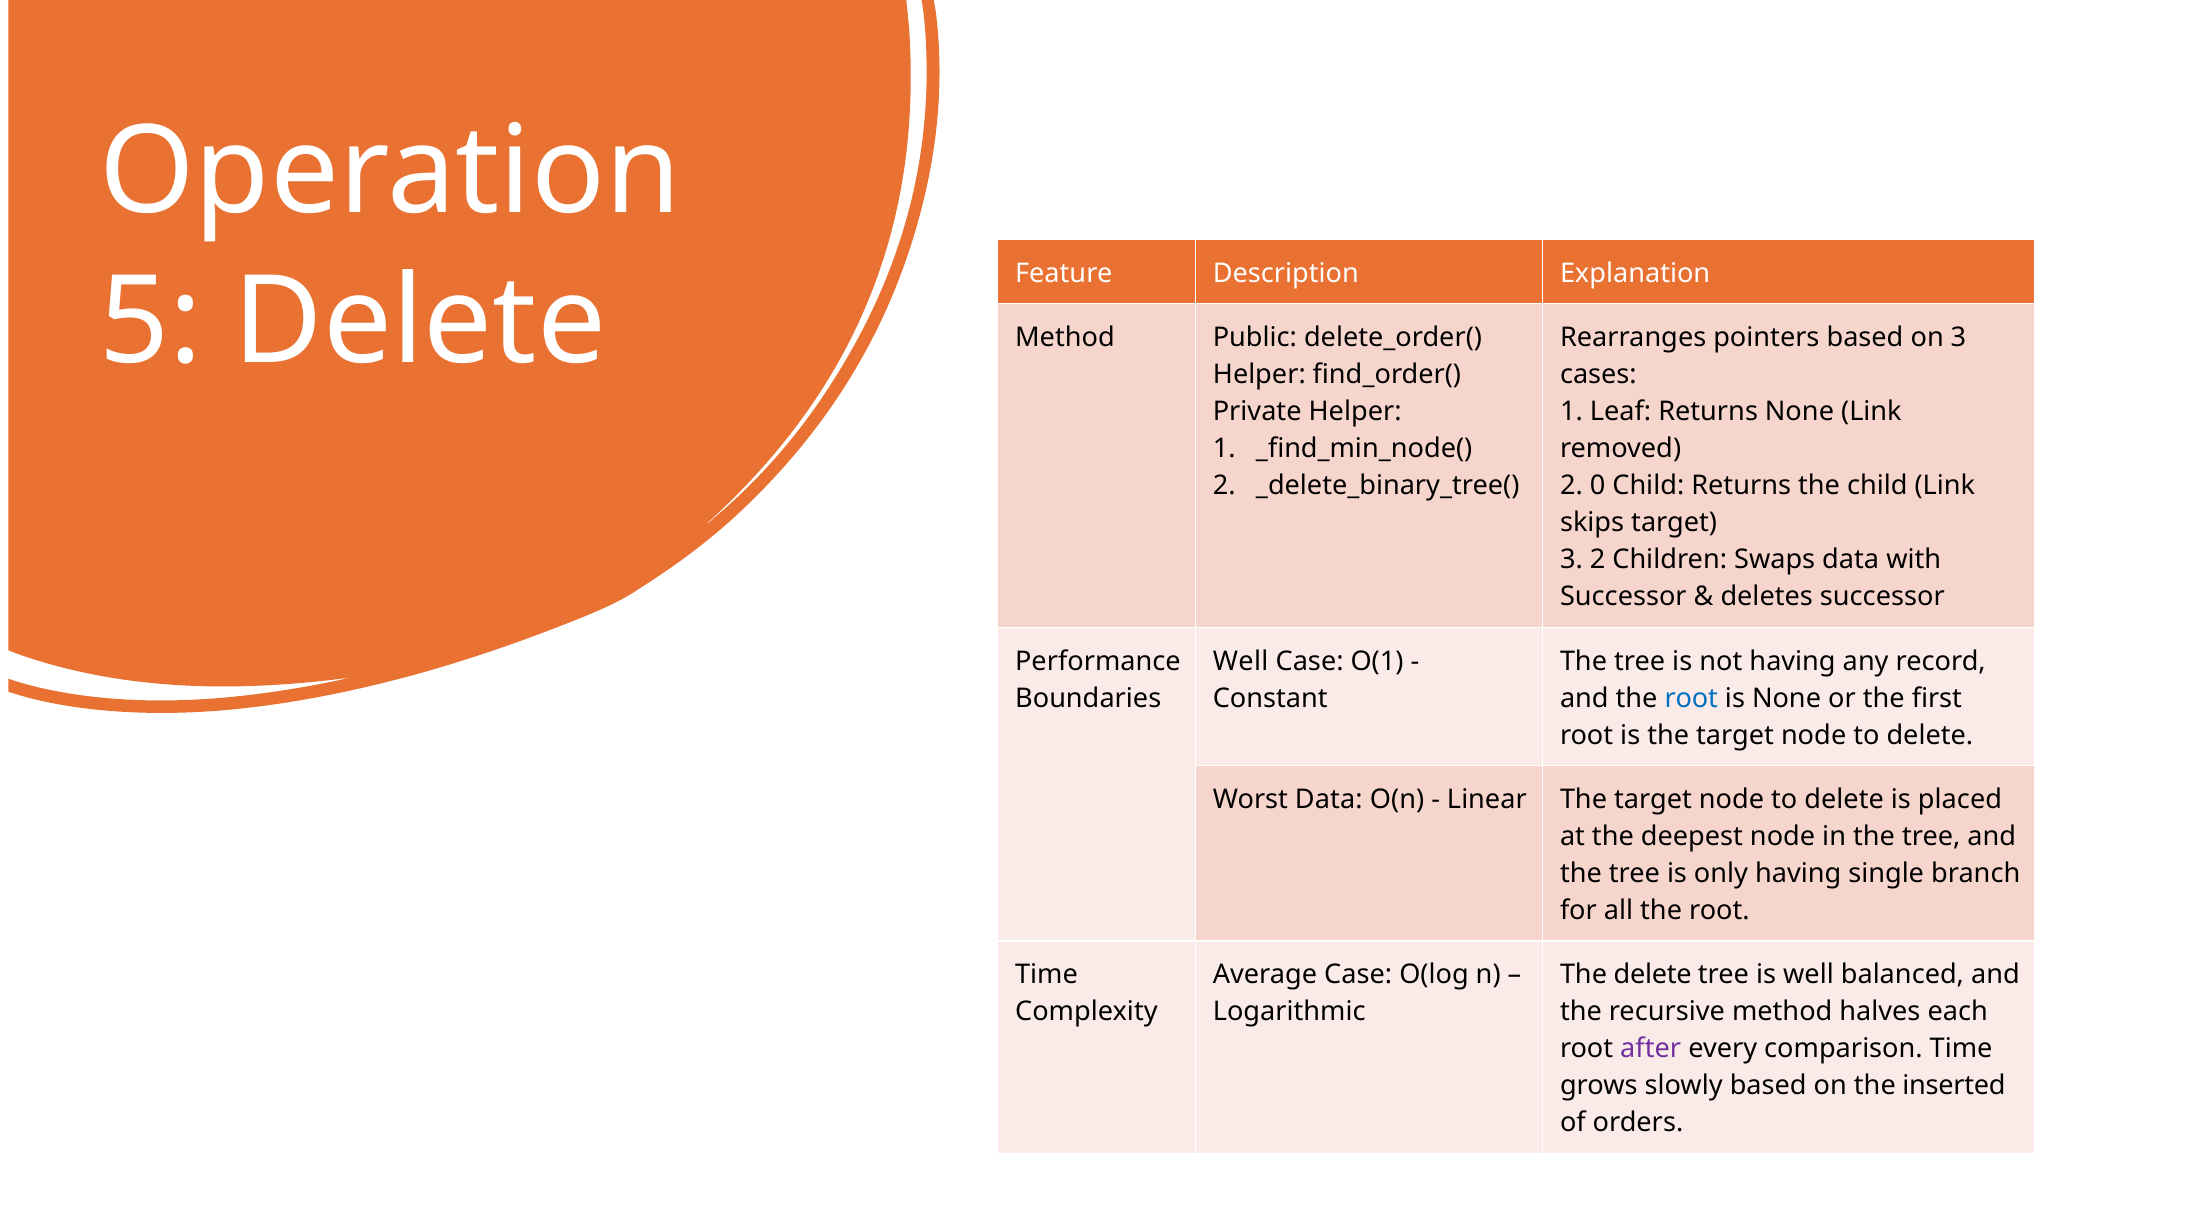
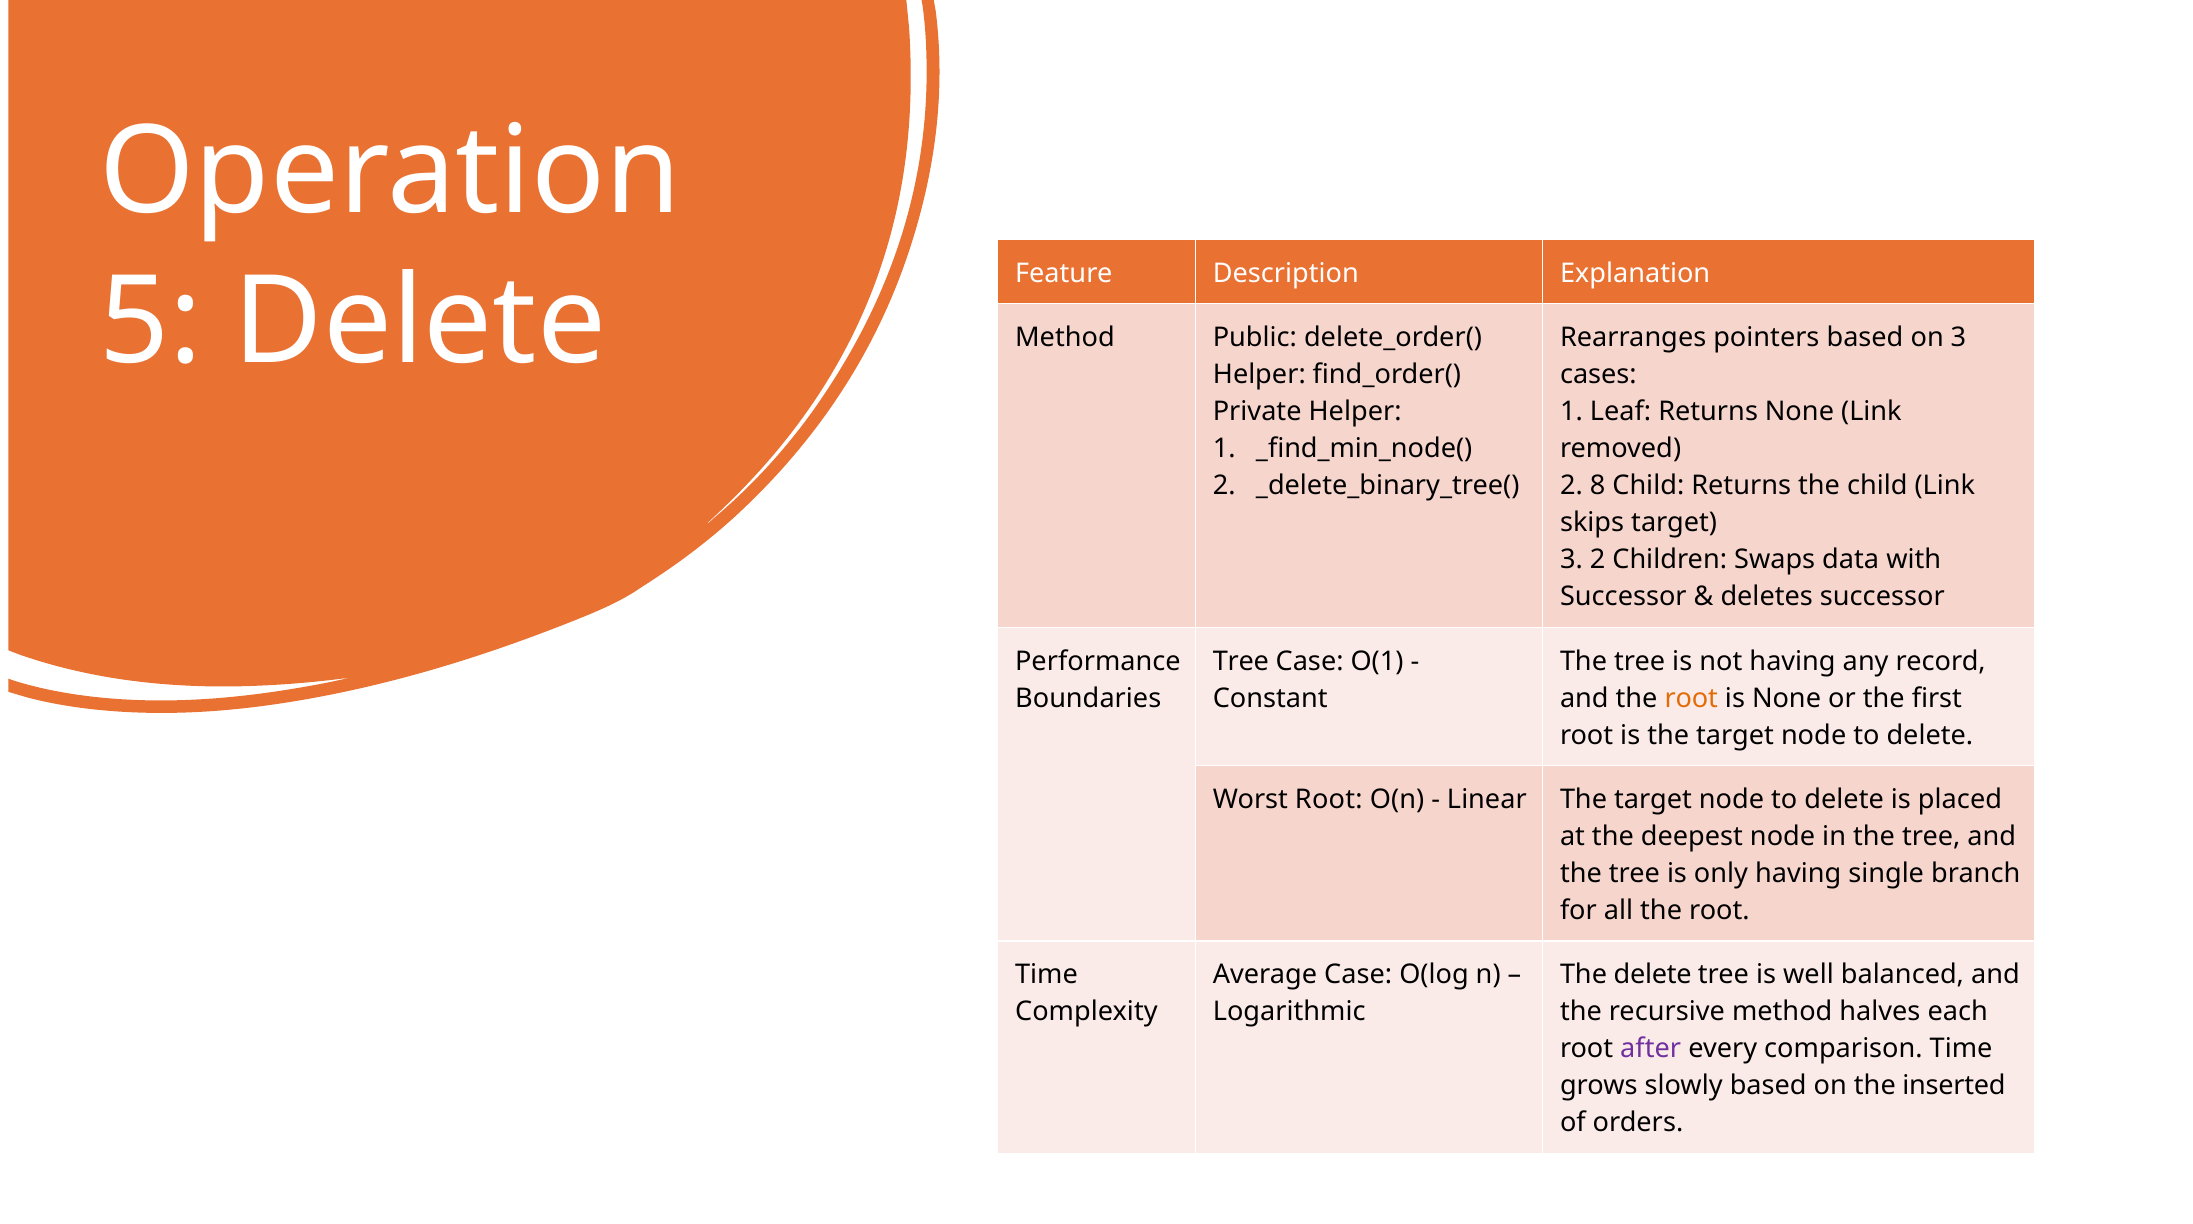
0: 0 -> 8
Well at (1241, 661): Well -> Tree
root at (1691, 698) colour: blue -> orange
Worst Data: Data -> Root
